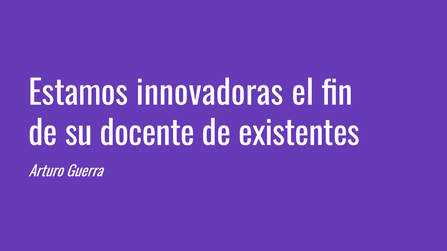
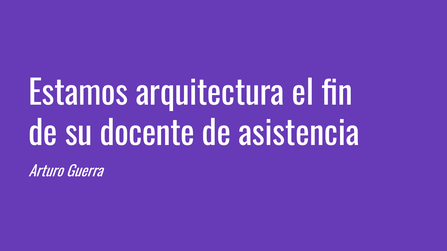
innovadoras: innovadoras -> arquitectura
existentes: existentes -> asistencia
